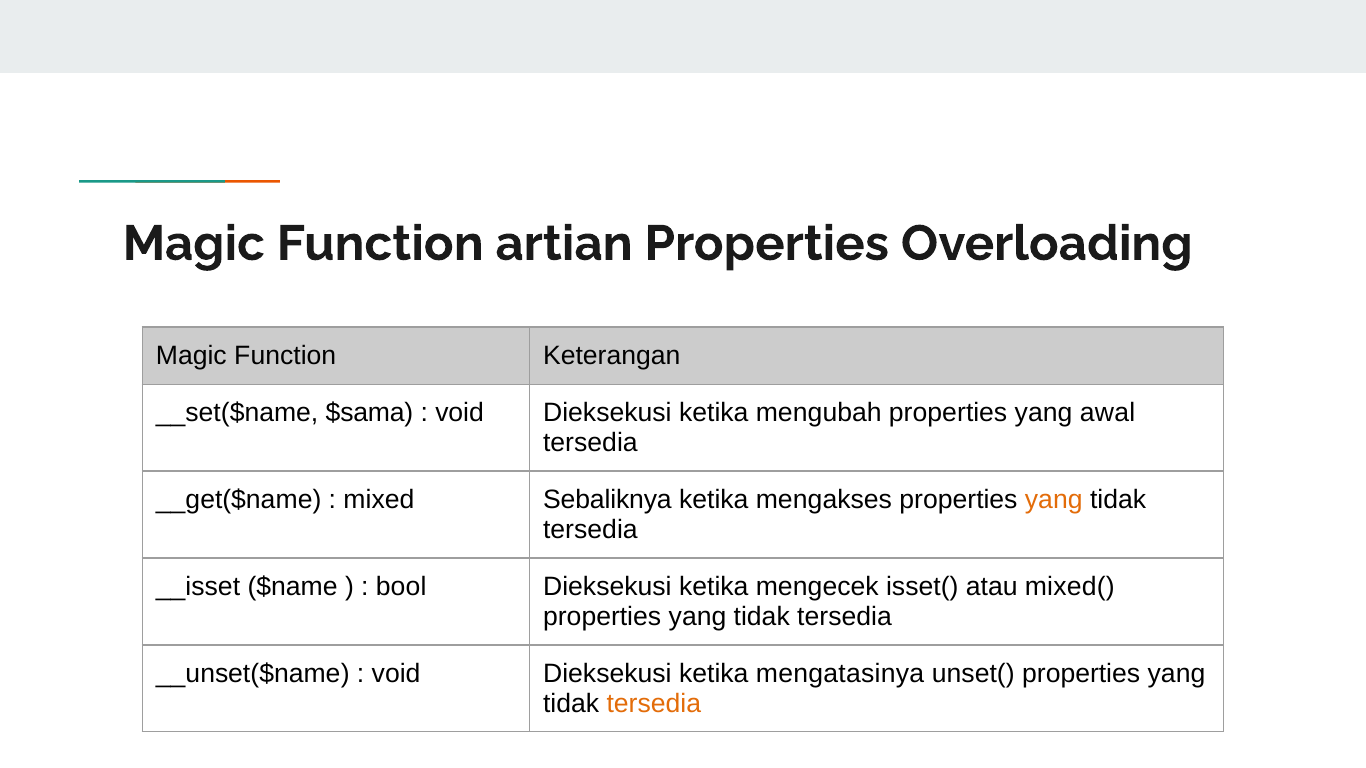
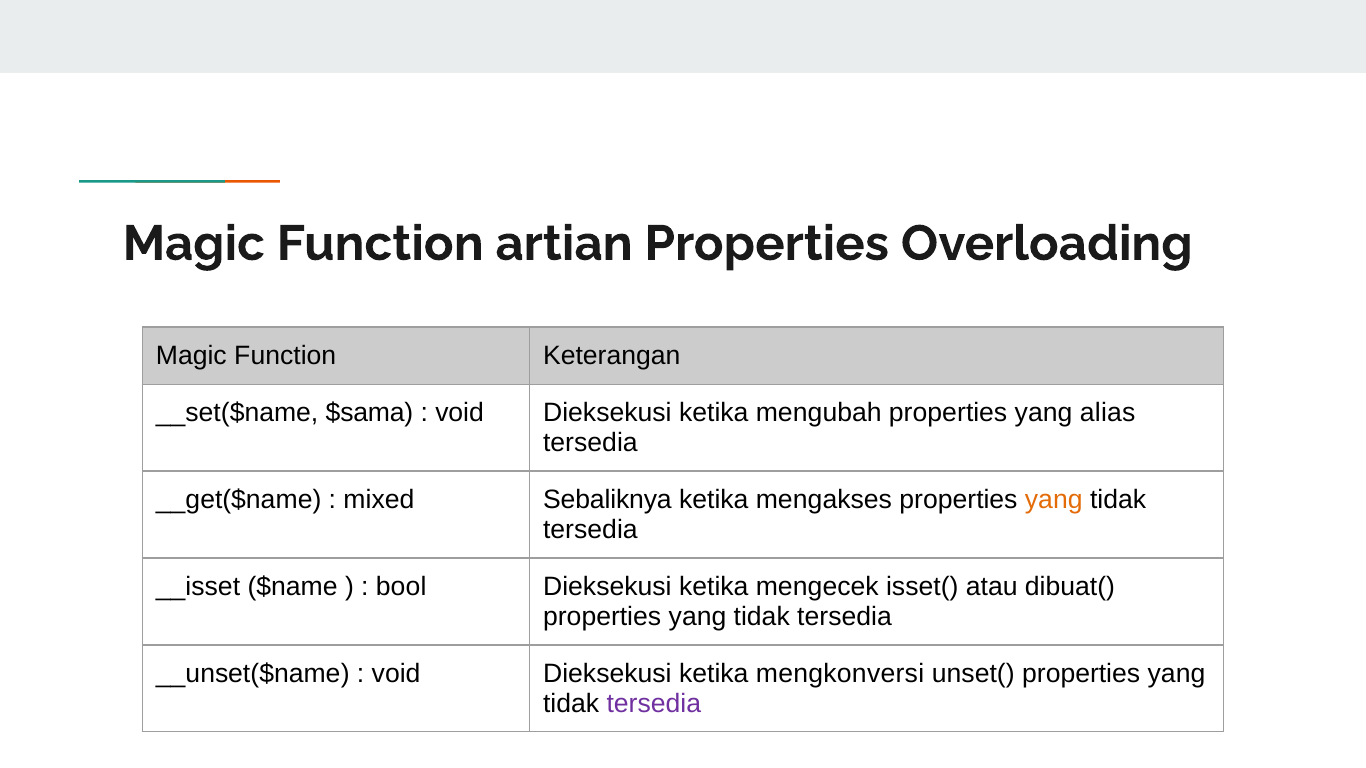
awal: awal -> alias
mixed(: mixed( -> dibuat(
mengatasinya: mengatasinya -> mengkonversi
tersedia at (654, 704) colour: orange -> purple
